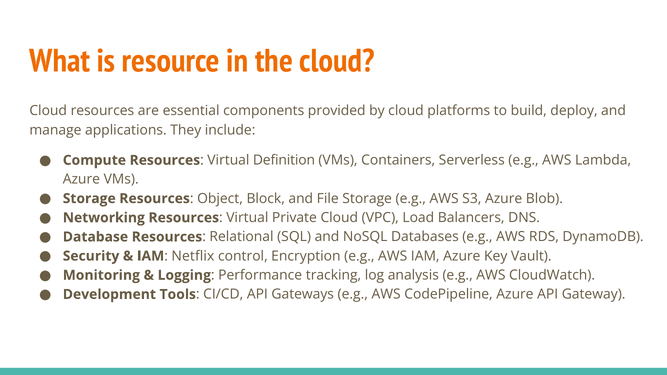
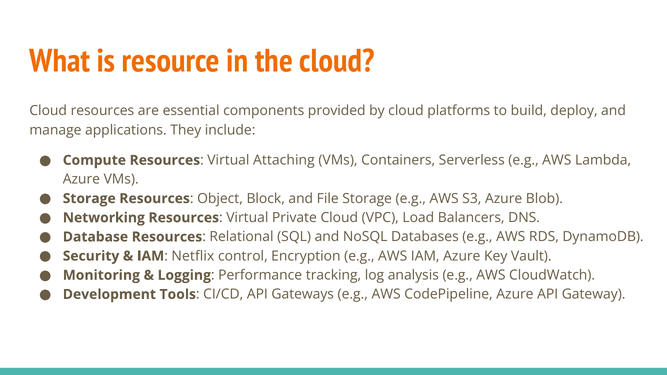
Definition: Definition -> Attaching
